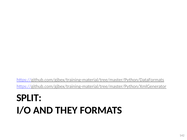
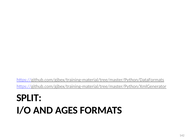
THEY: THEY -> AGES
